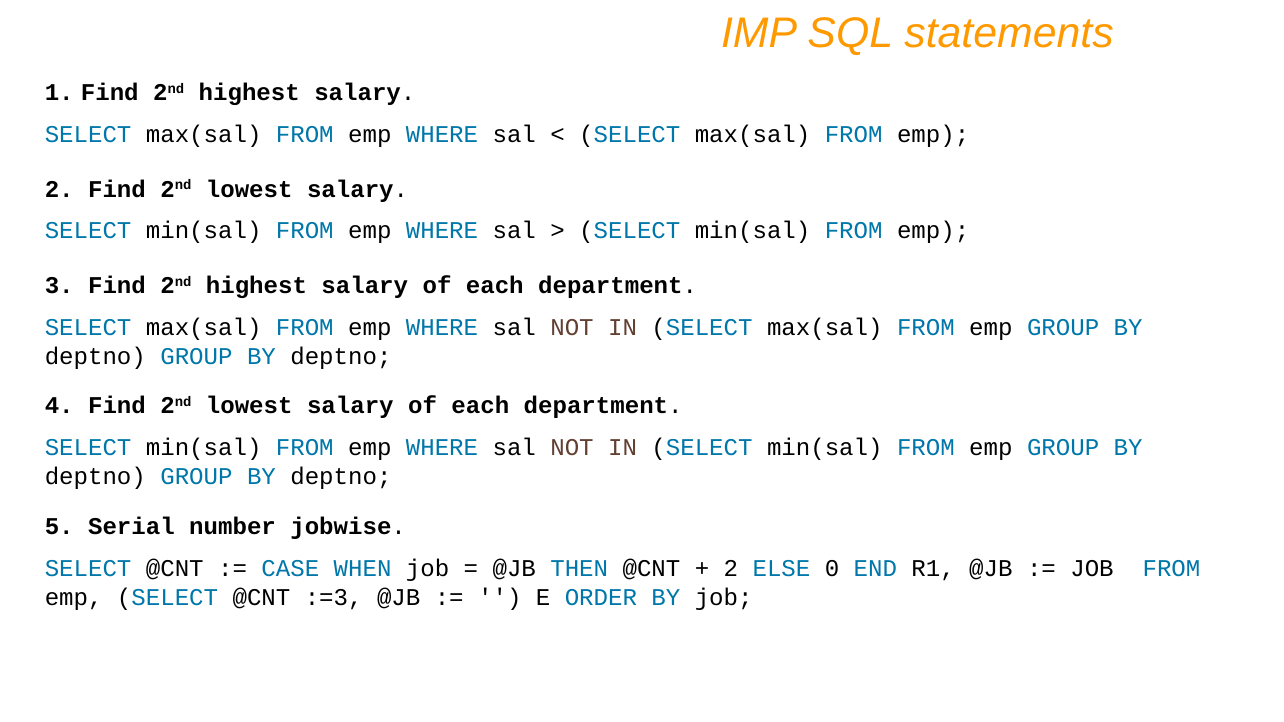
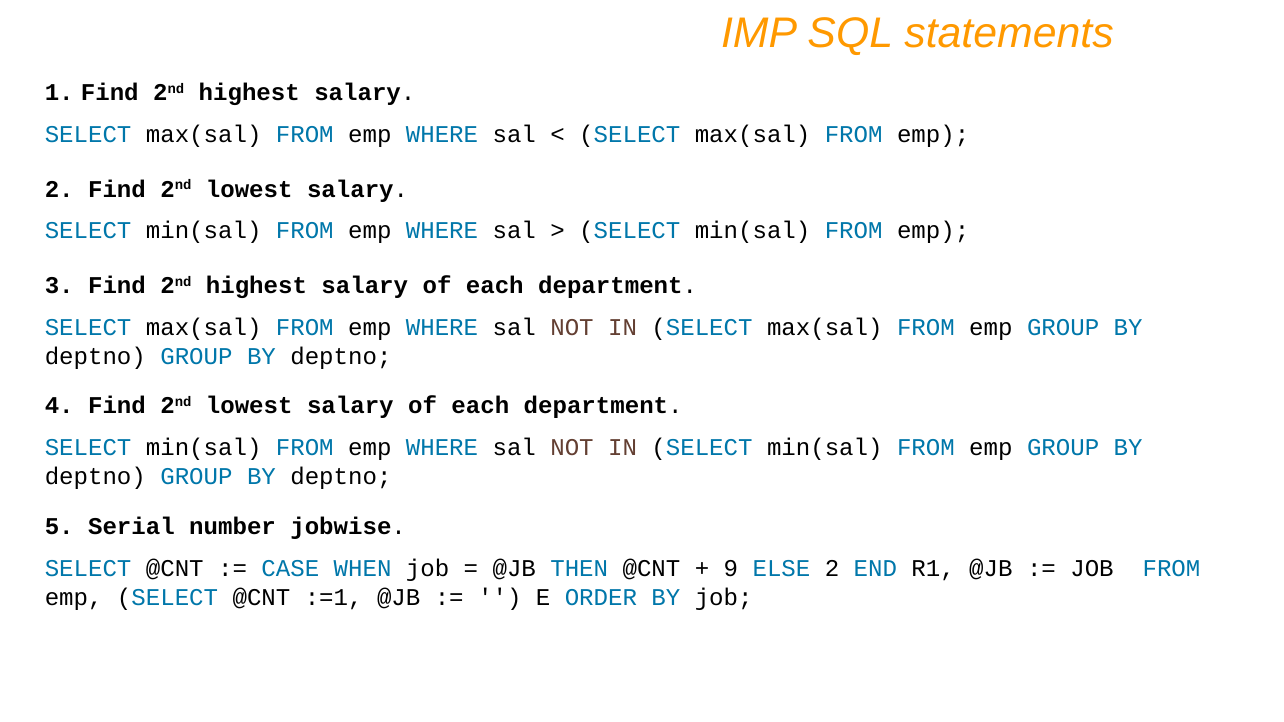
2 at (731, 569): 2 -> 9
ELSE 0: 0 -> 2
:=3: :=3 -> :=1
